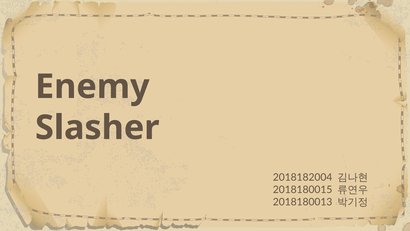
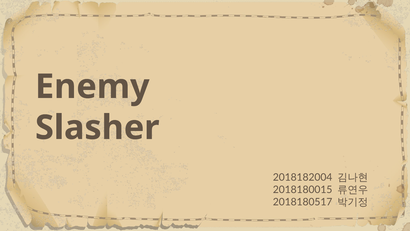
2018180013: 2018180013 -> 2018180517
